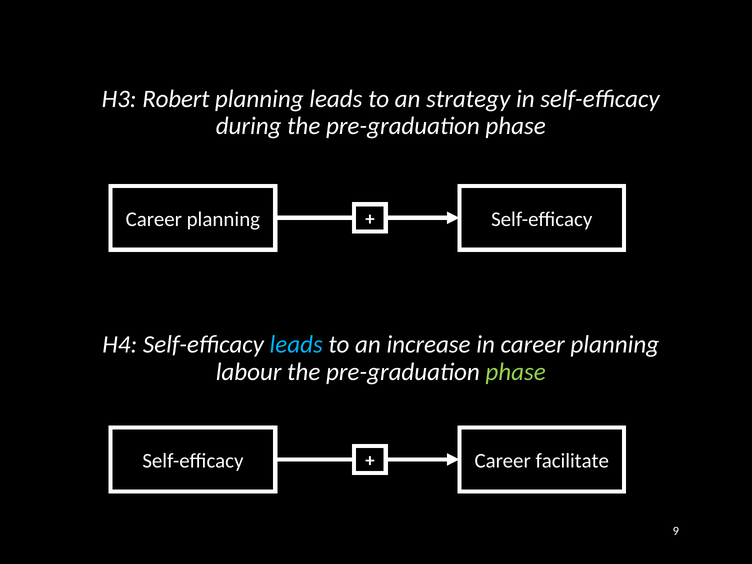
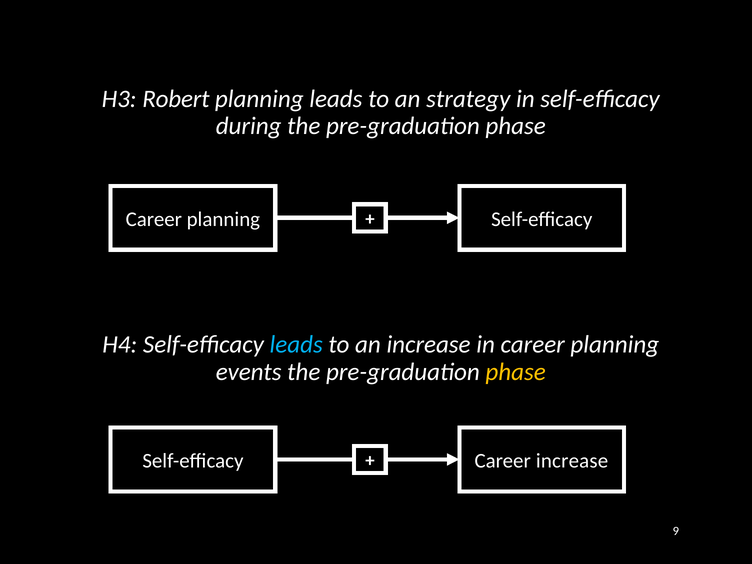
labour: labour -> events
phase at (516, 372) colour: light green -> yellow
Career facilitate: facilitate -> increase
